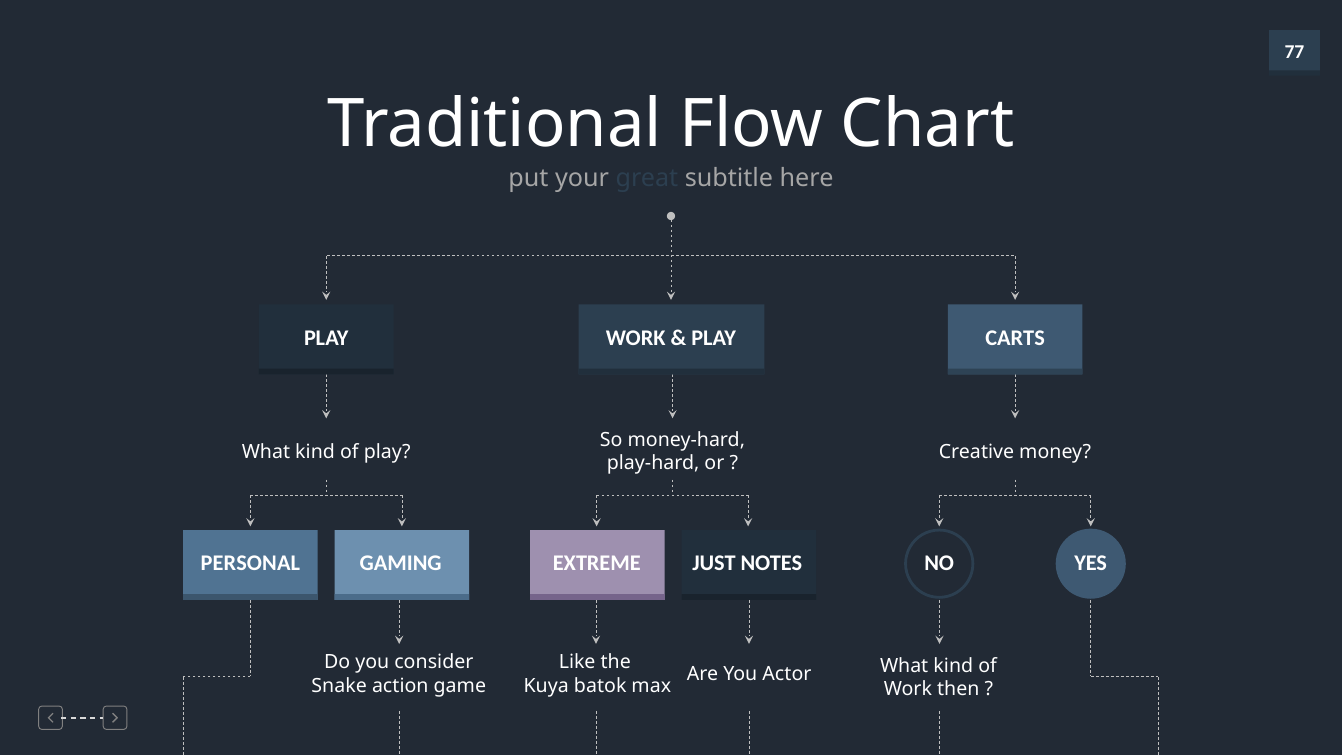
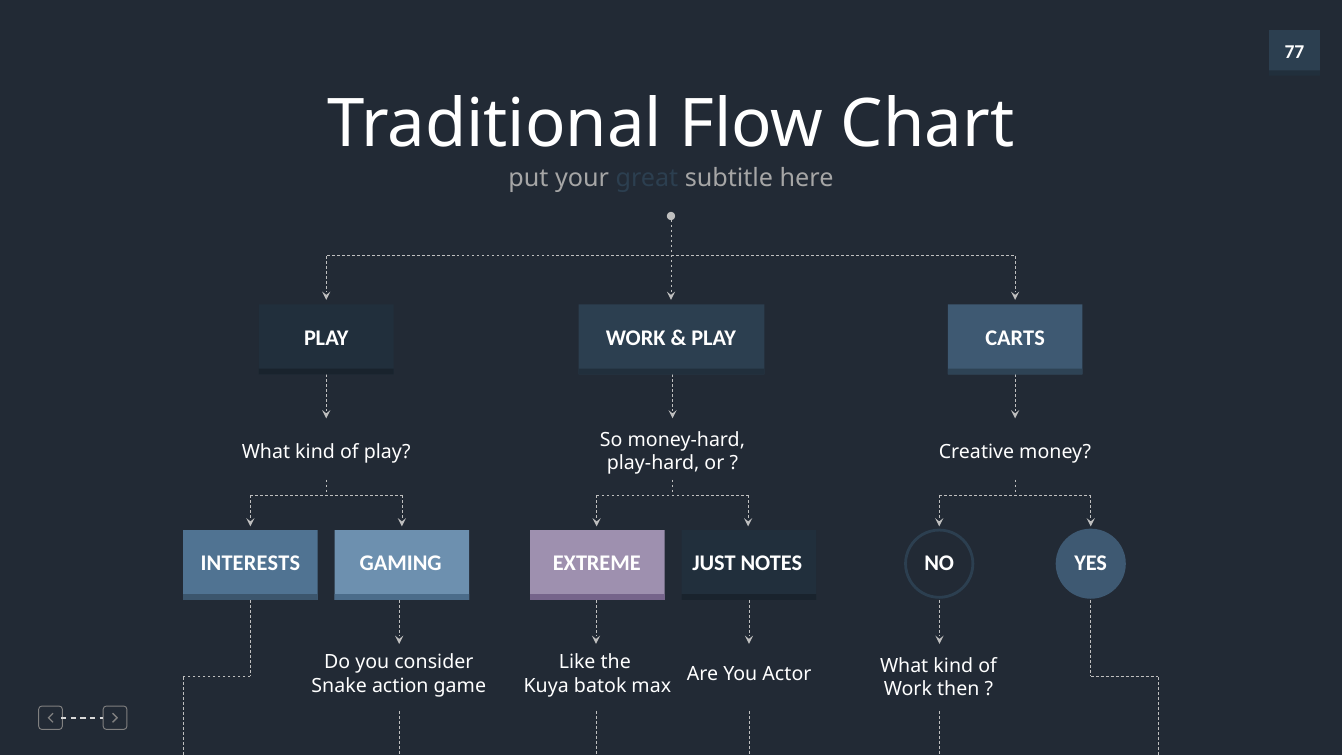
PERSONAL: PERSONAL -> INTERESTS
